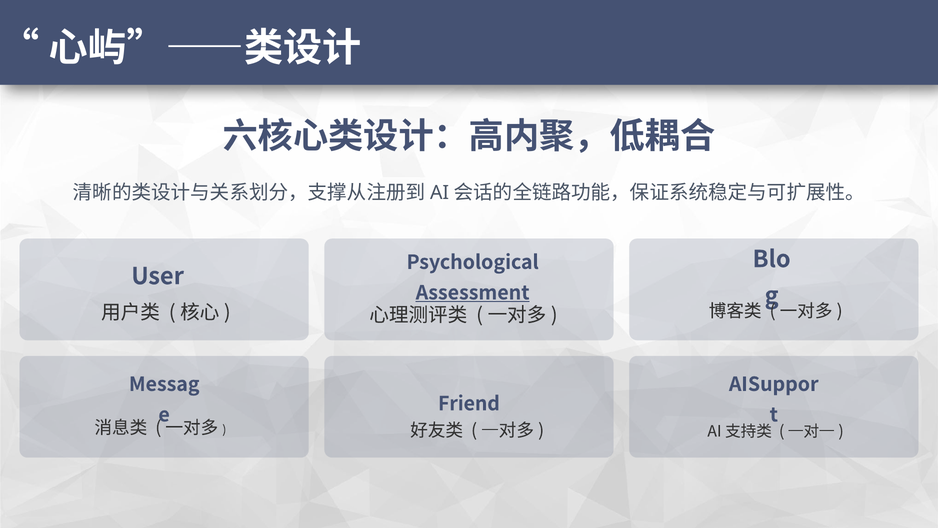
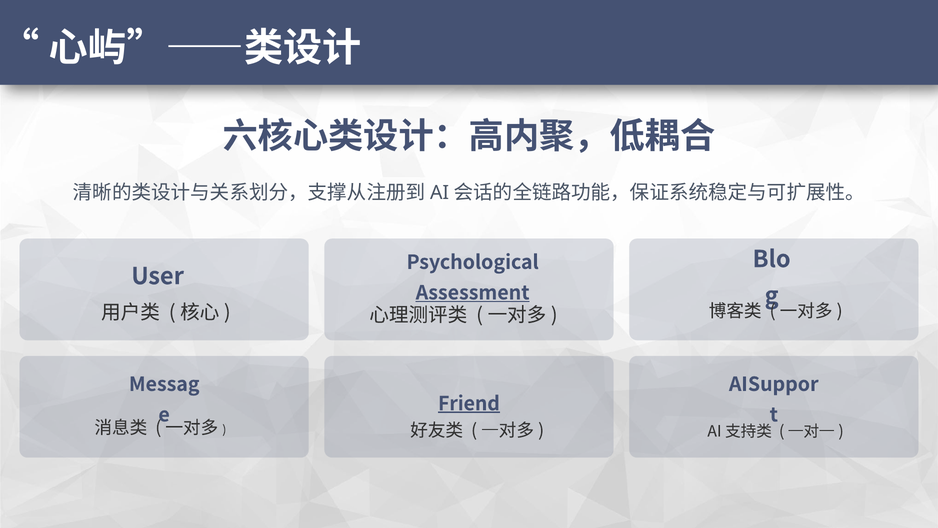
Friend underline: none -> present
